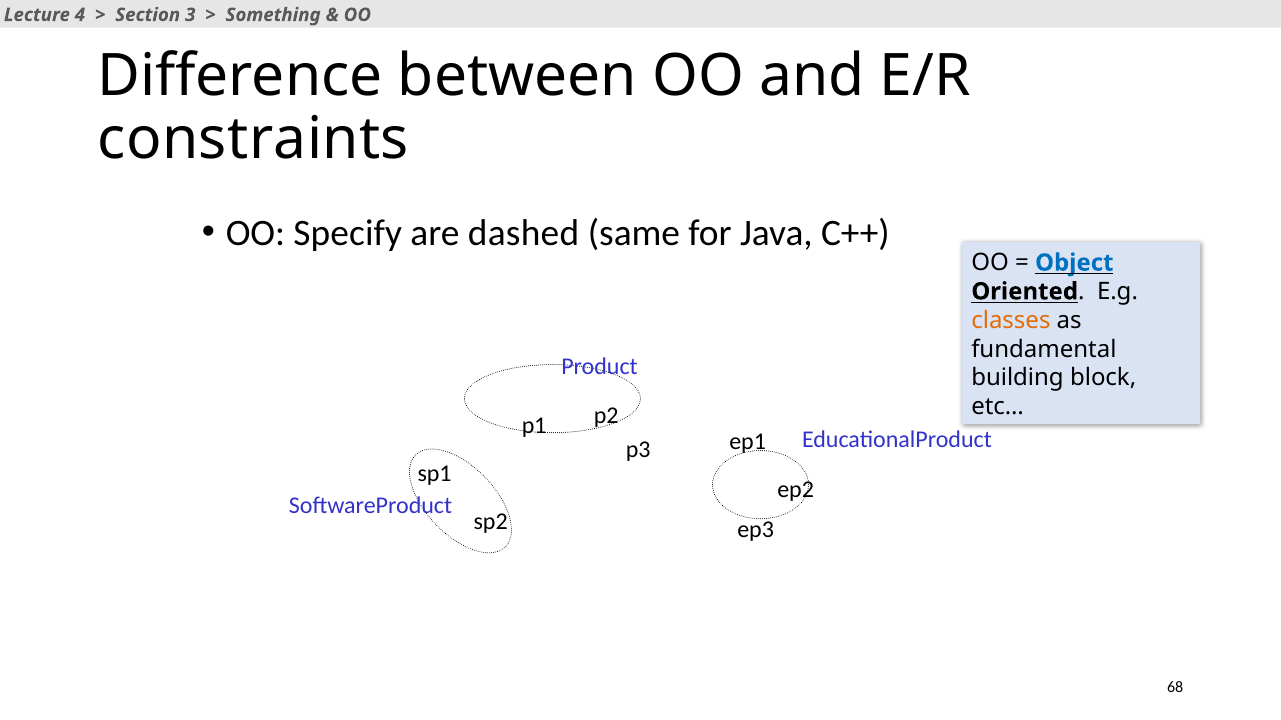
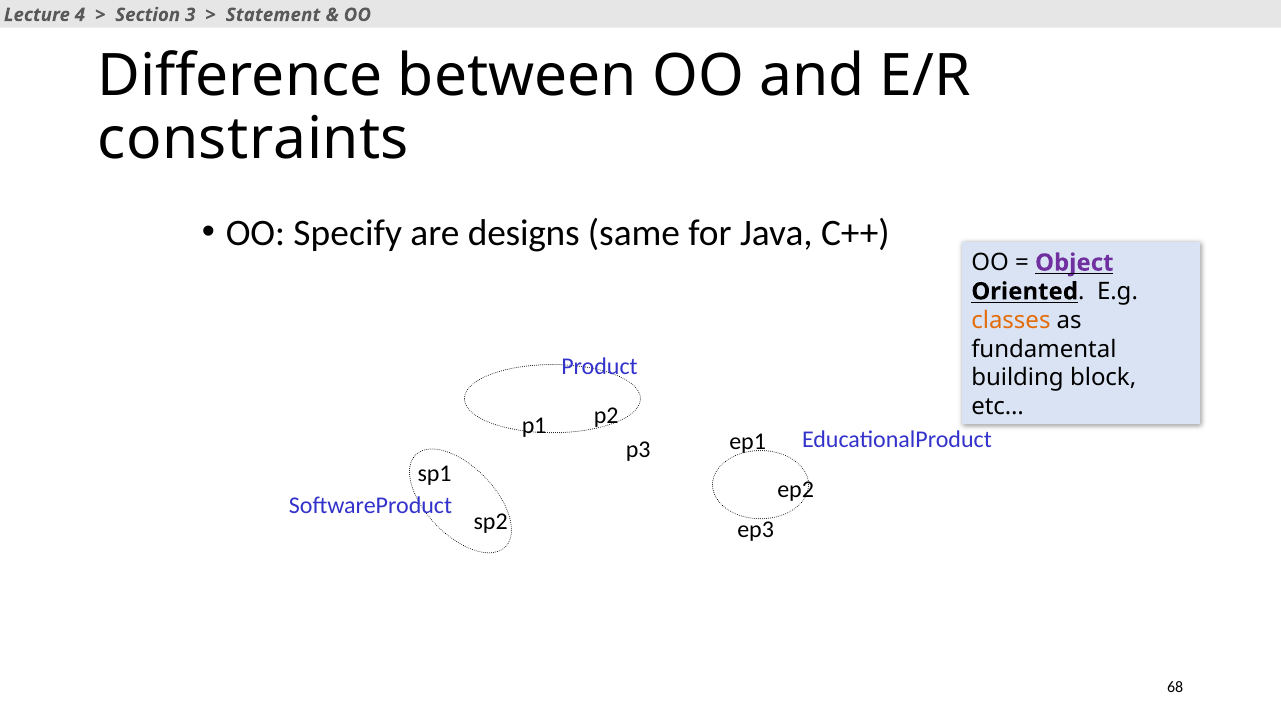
Something: Something -> Statement
dashed: dashed -> designs
Object colour: blue -> purple
